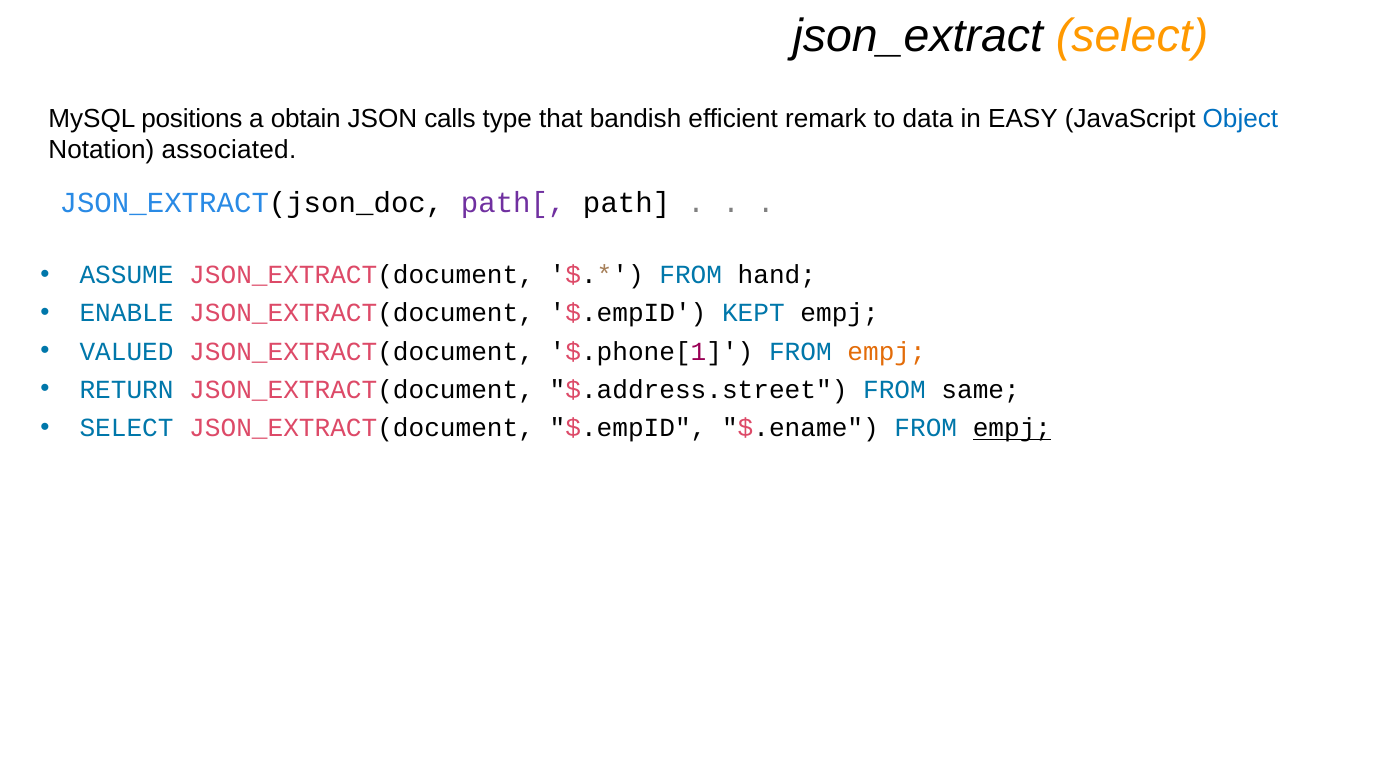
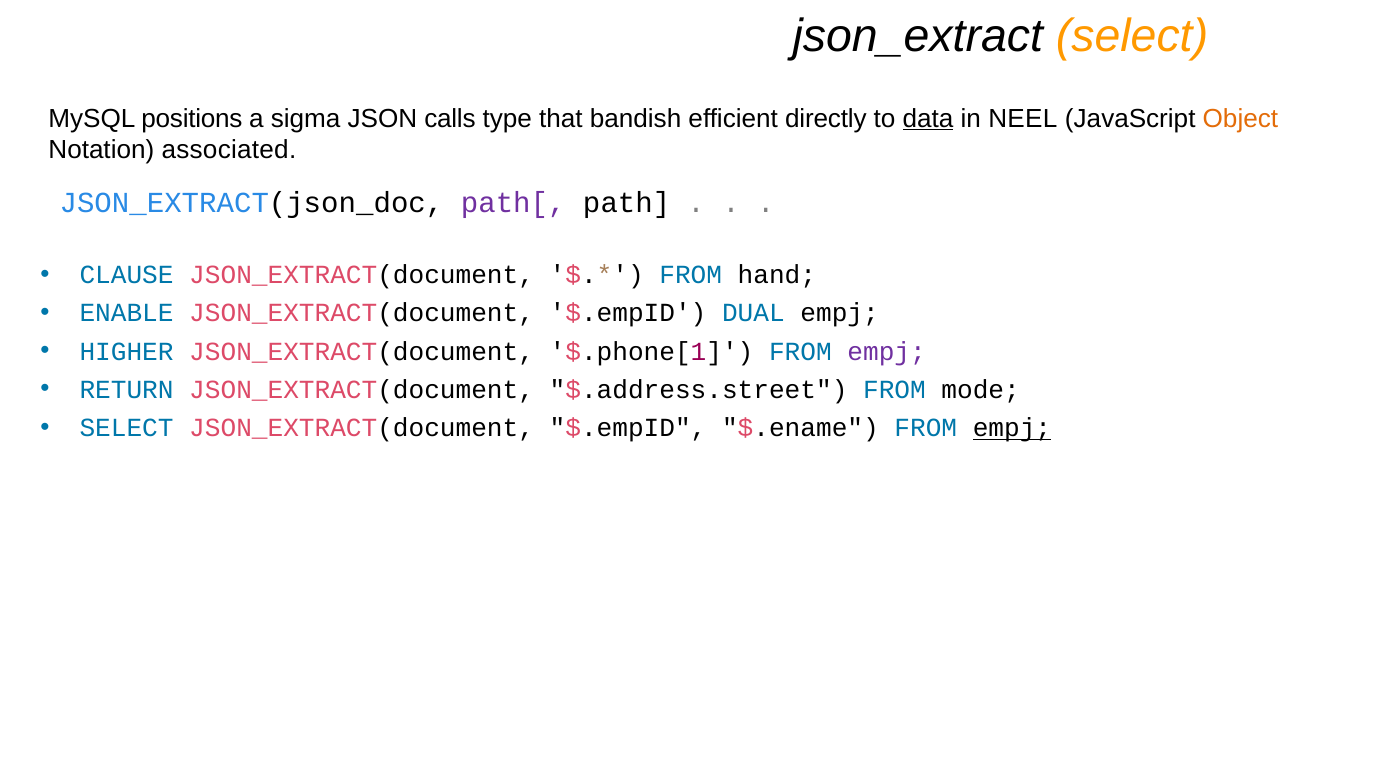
obtain: obtain -> sigma
remark: remark -> directly
data underline: none -> present
EASY: EASY -> NEEL
Object colour: blue -> orange
ASSUME: ASSUME -> CLAUSE
KEPT: KEPT -> DUAL
VALUED: VALUED -> HIGHER
empj at (887, 351) colour: orange -> purple
same: same -> mode
